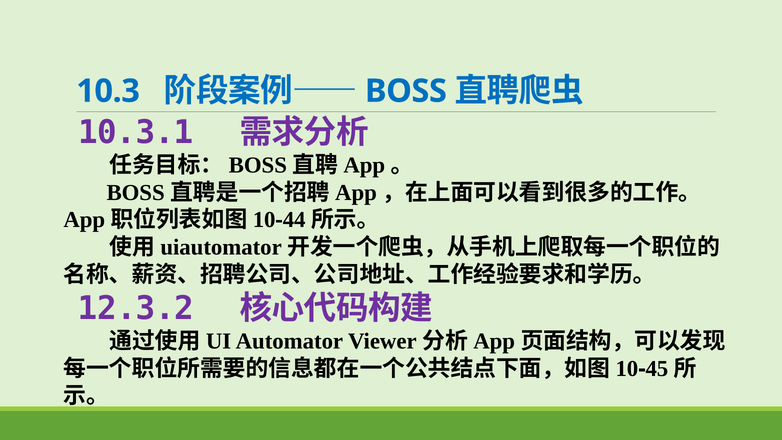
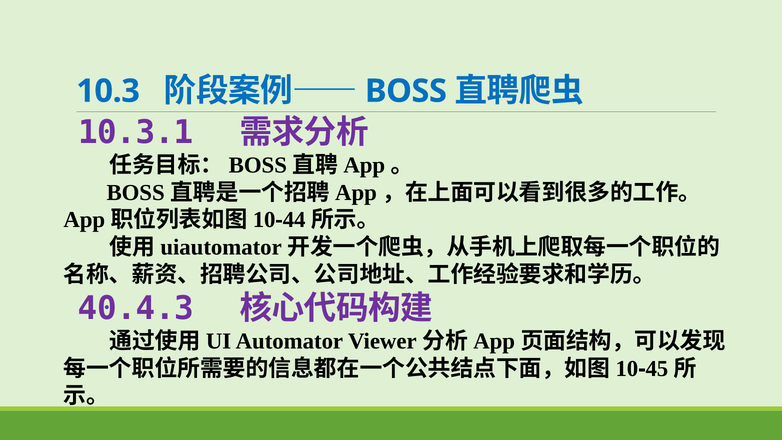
12.3.2: 12.3.2 -> 40.4.3
